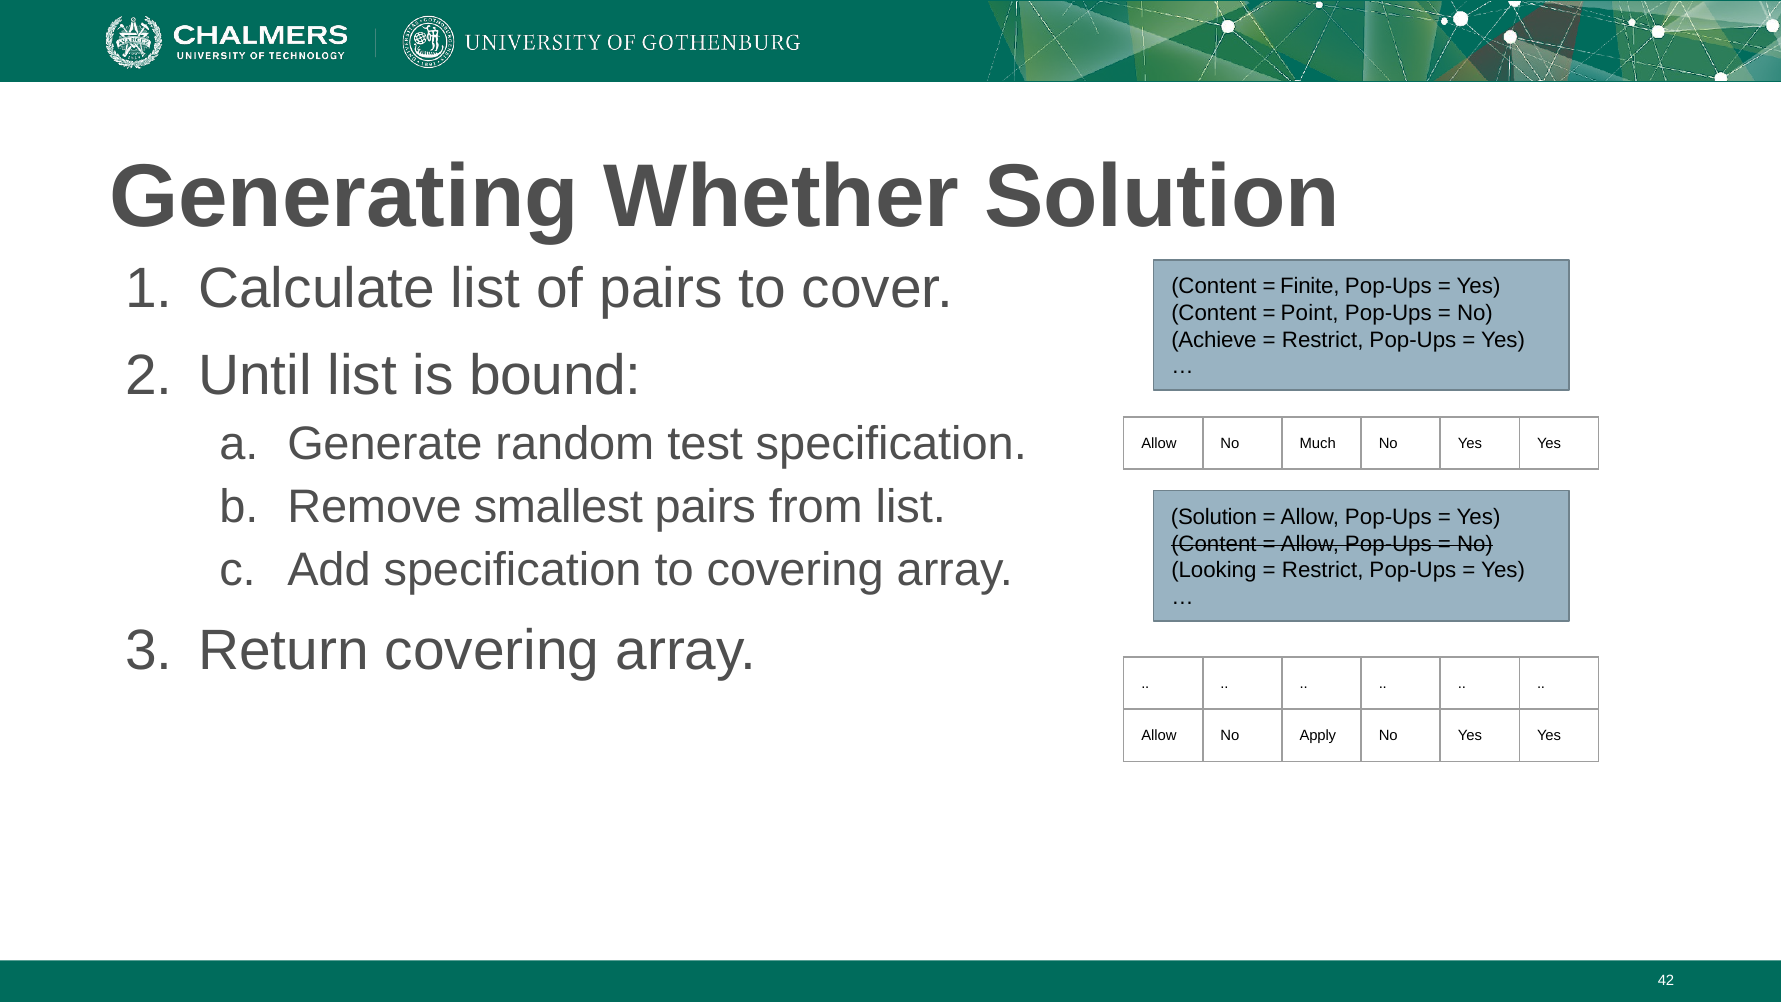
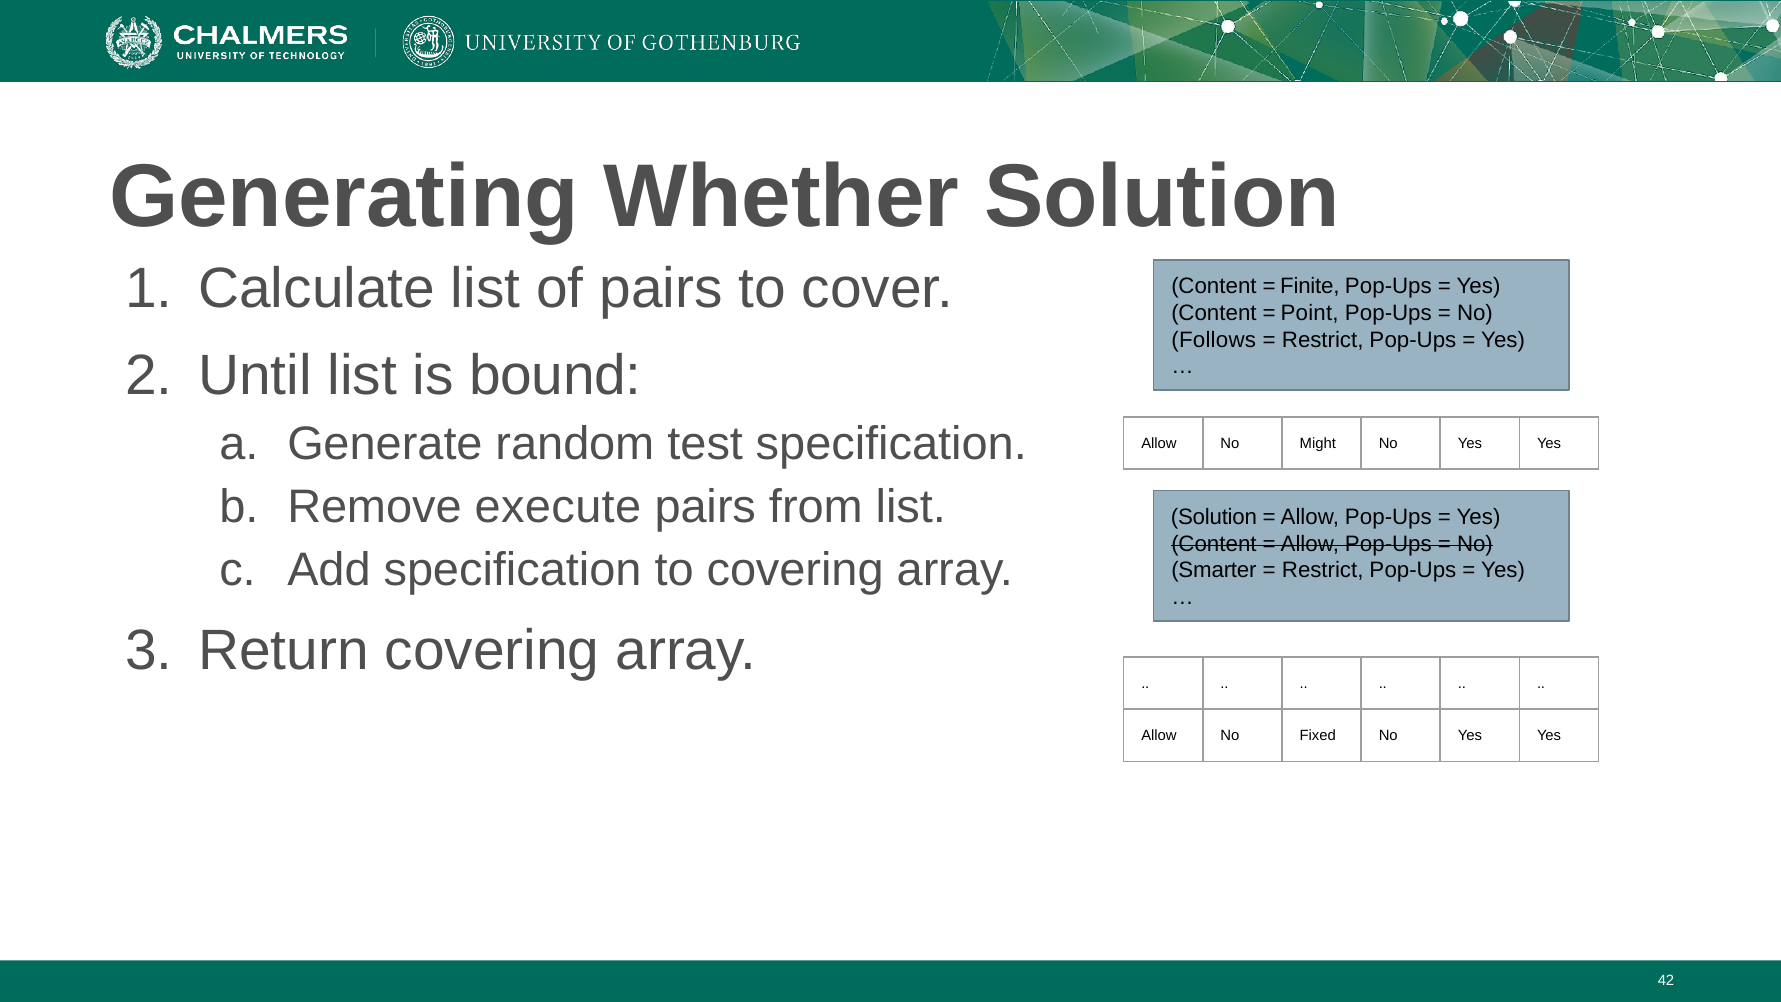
Achieve: Achieve -> Follows
Much: Much -> Might
smallest: smallest -> execute
Looking: Looking -> Smarter
Apply: Apply -> Fixed
